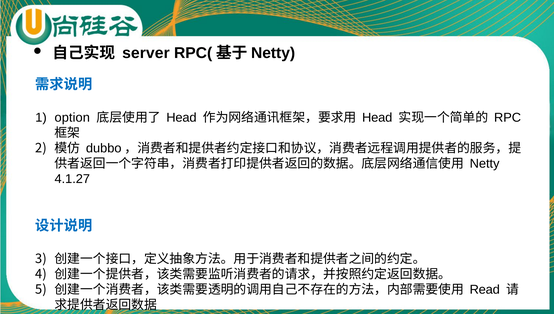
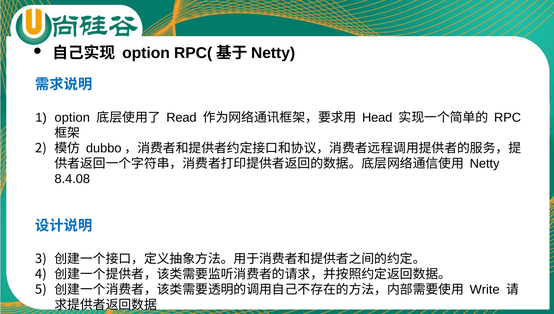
server at (146, 53): server -> option
Head at (181, 118): Head -> Read
4.1.27: 4.1.27 -> 8.4.08
Read: Read -> Write
